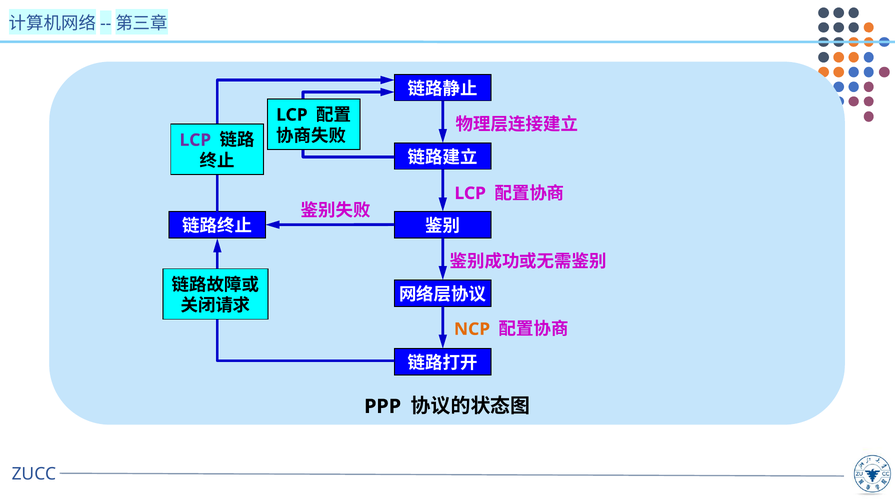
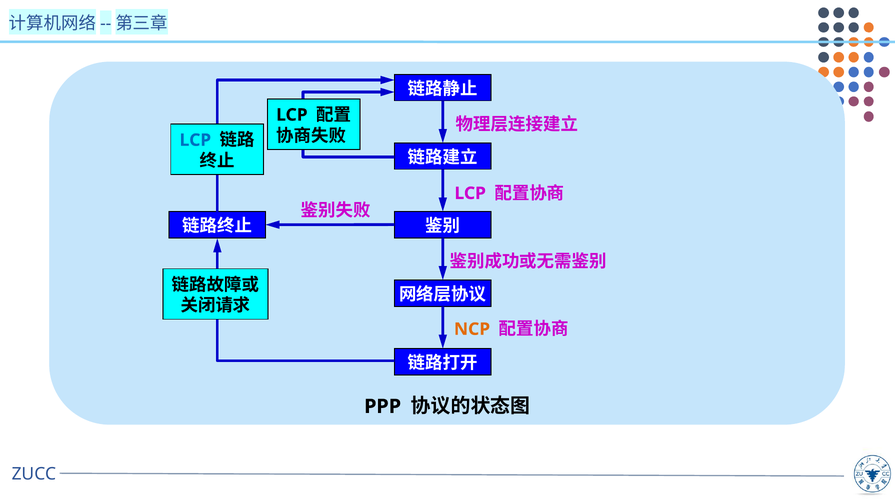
LCP at (195, 140) colour: purple -> blue
